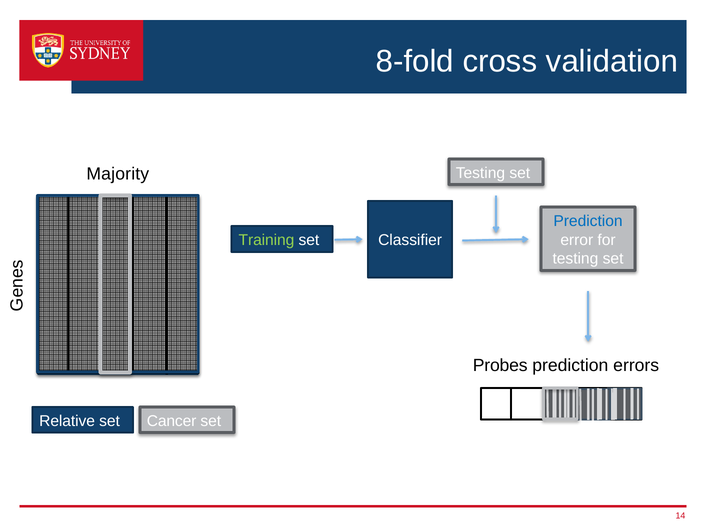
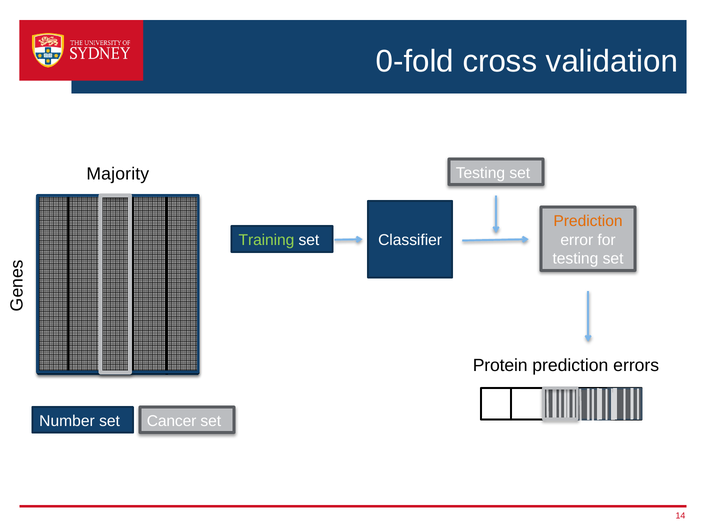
8-fold: 8-fold -> 0-fold
Prediction at (588, 221) colour: blue -> orange
Probes: Probes -> Protein
Relative: Relative -> Number
